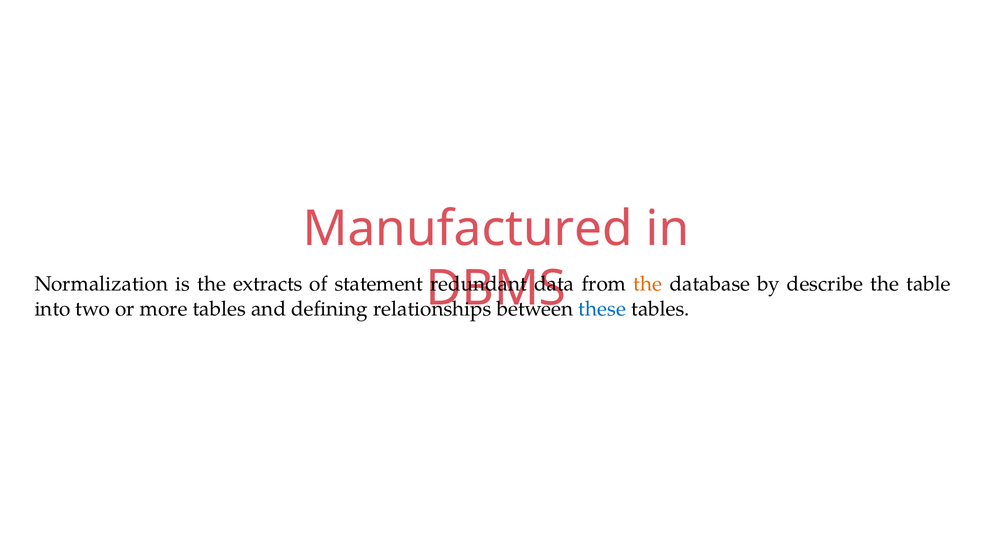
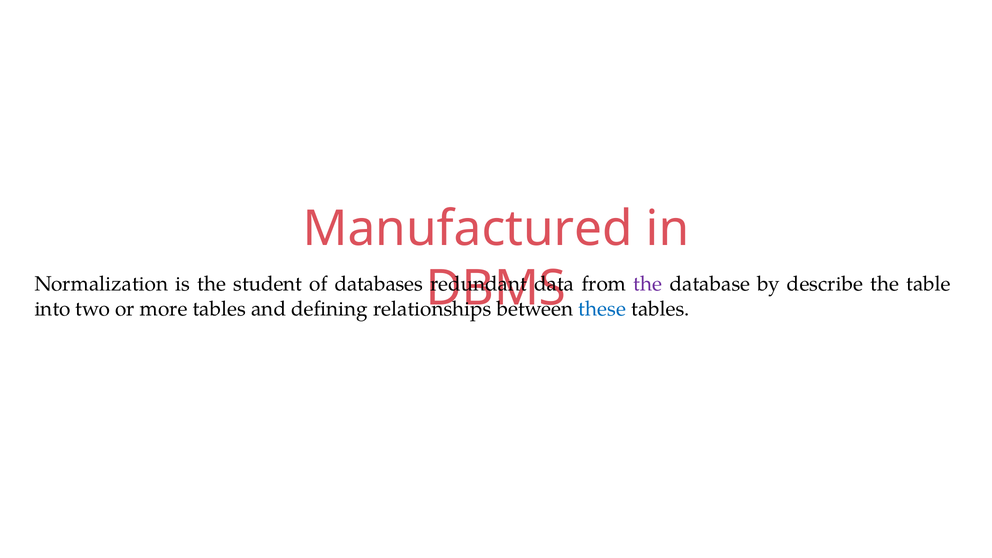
extracts: extracts -> student
statement: statement -> databases
the at (648, 284) colour: orange -> purple
